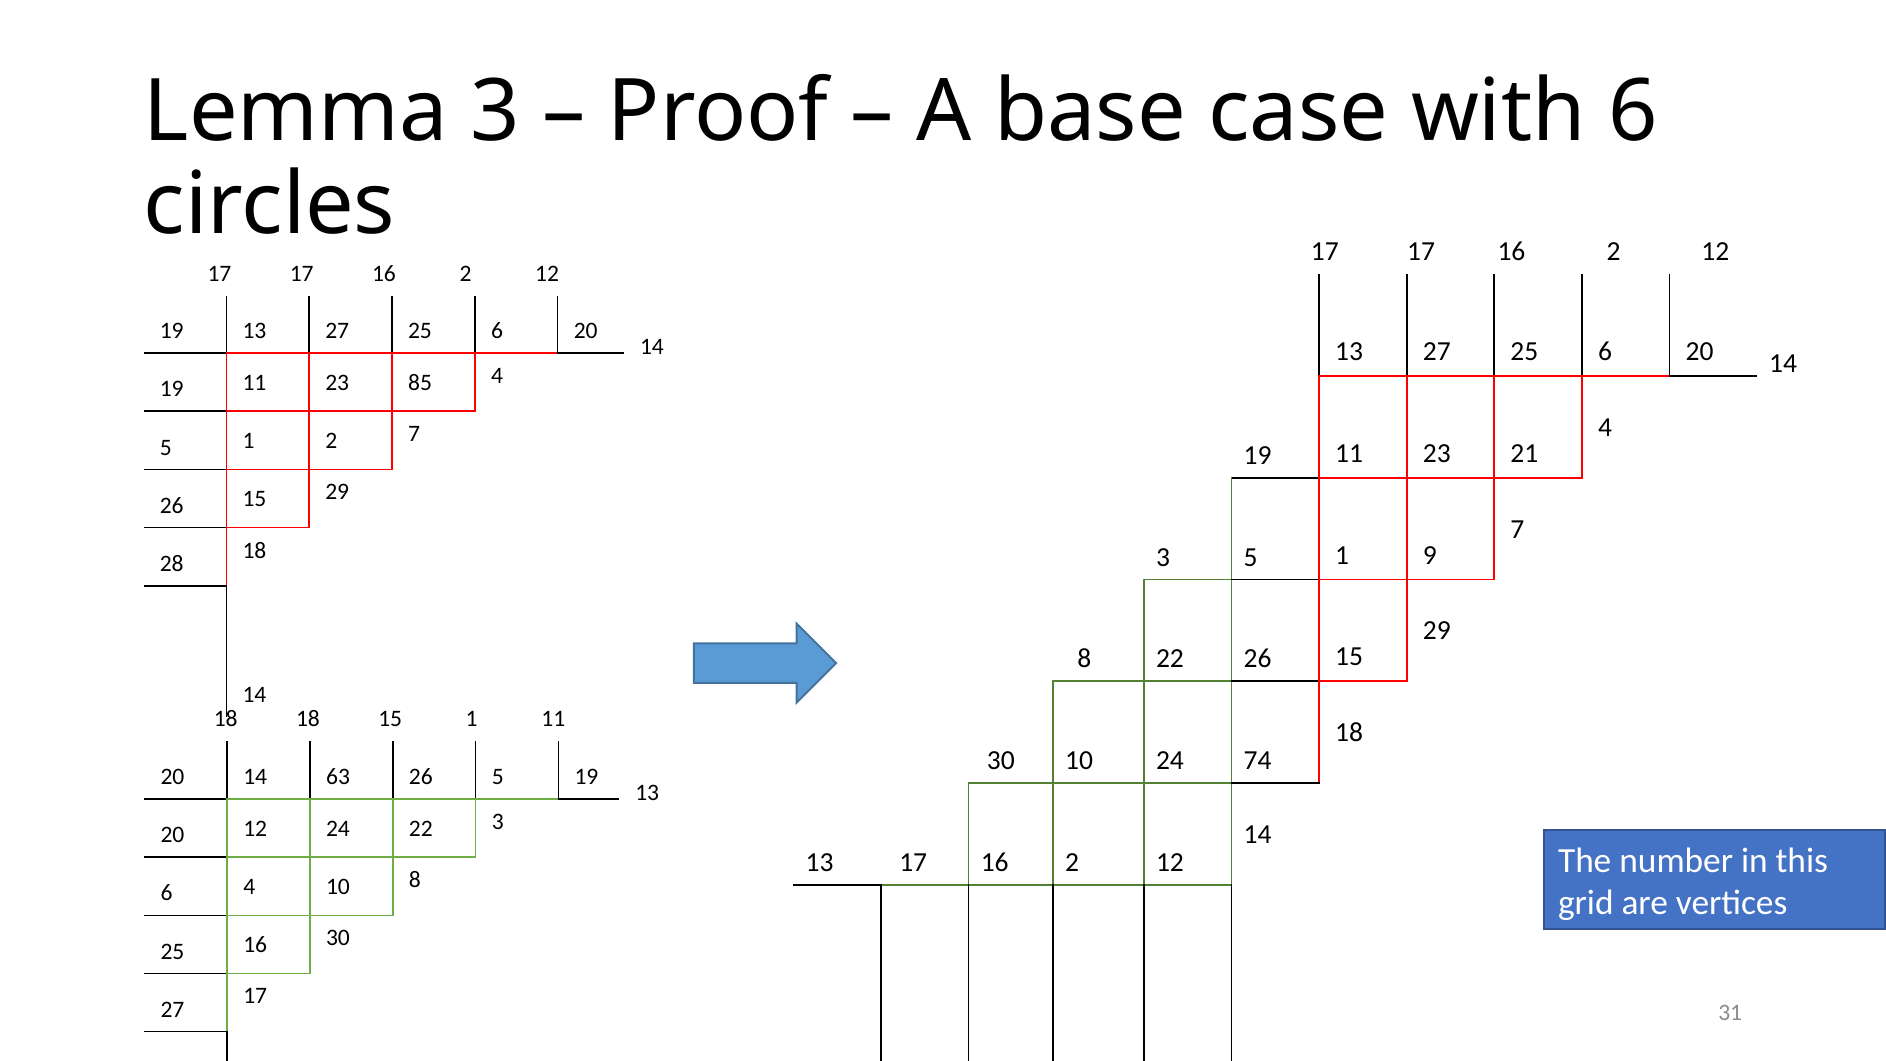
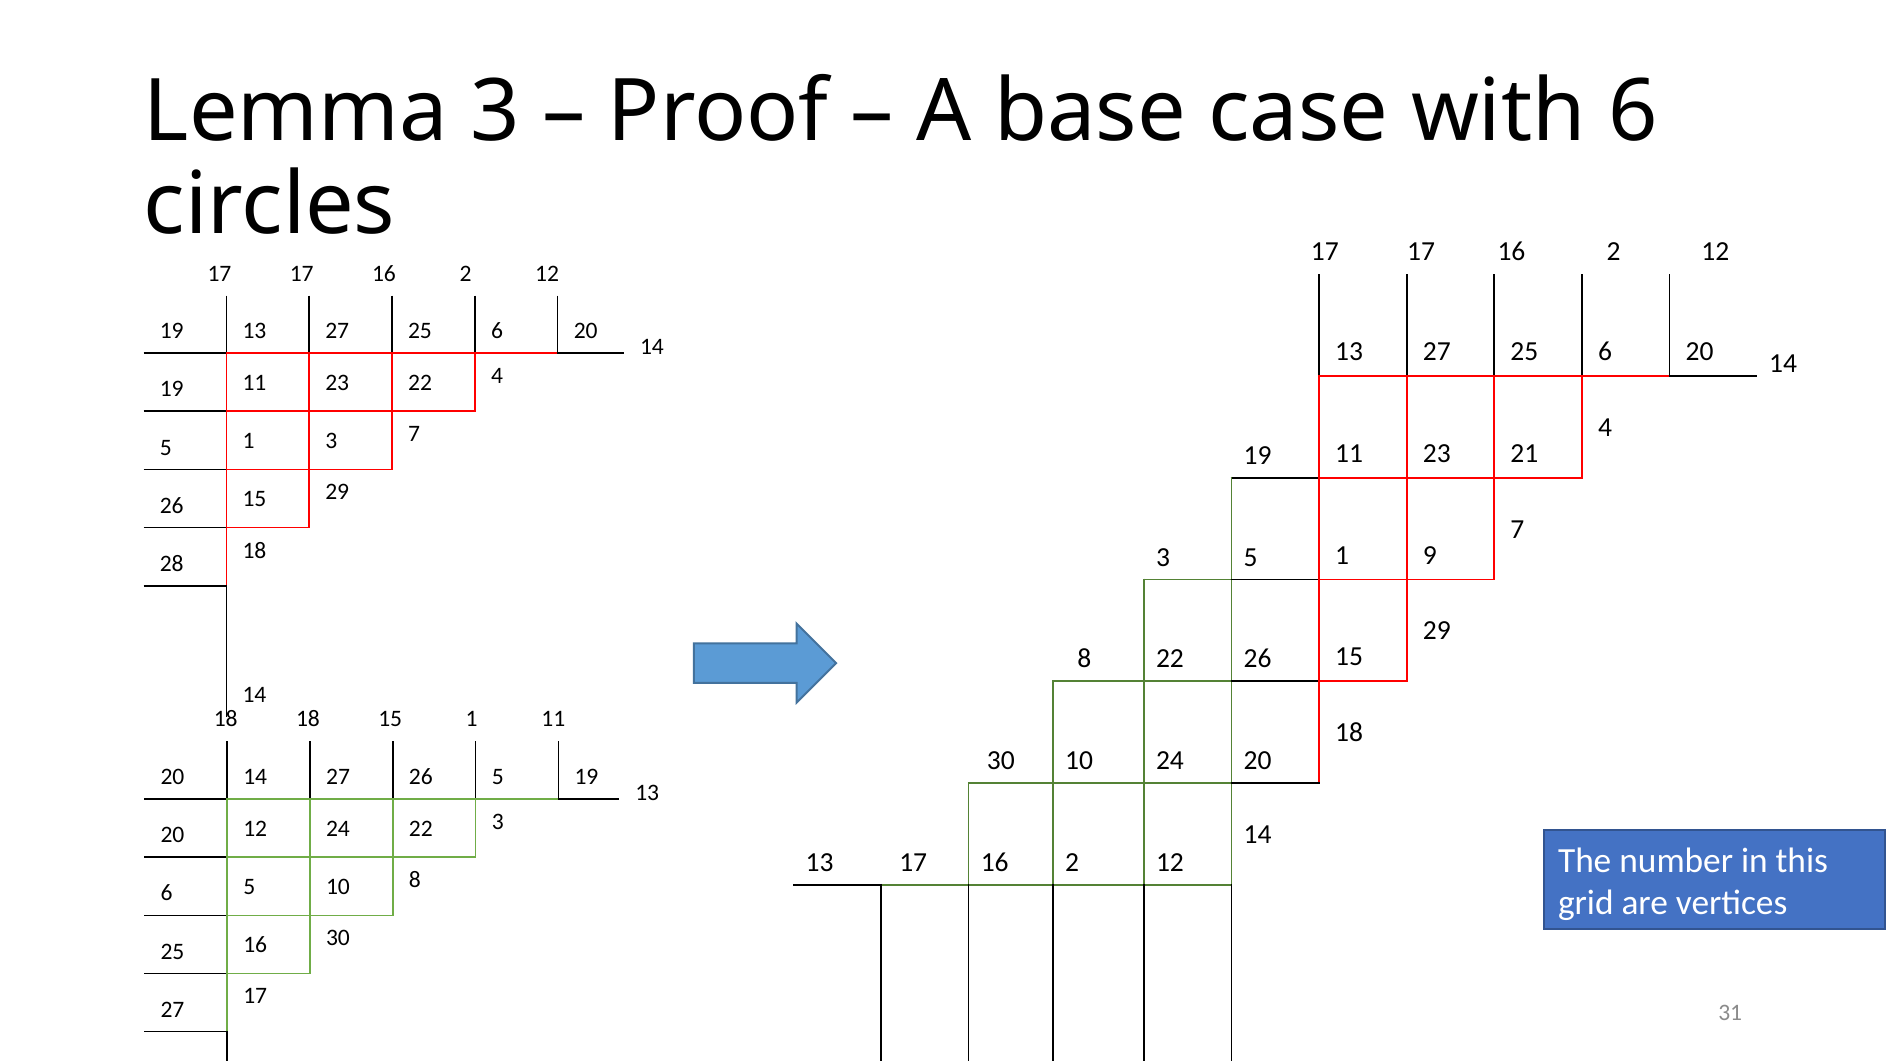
23 85: 85 -> 22
1 2: 2 -> 3
24 74: 74 -> 20
20 14 63: 63 -> 27
6 4: 4 -> 5
